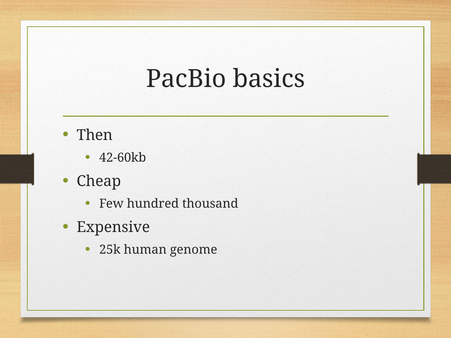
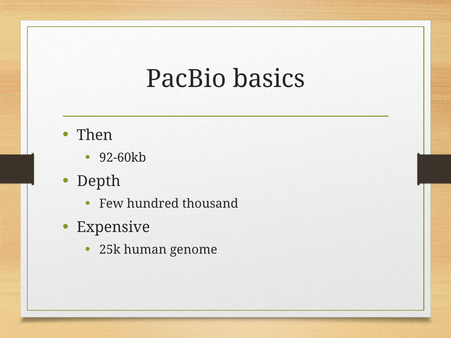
42-60kb: 42-60kb -> 92-60kb
Cheap: Cheap -> Depth
